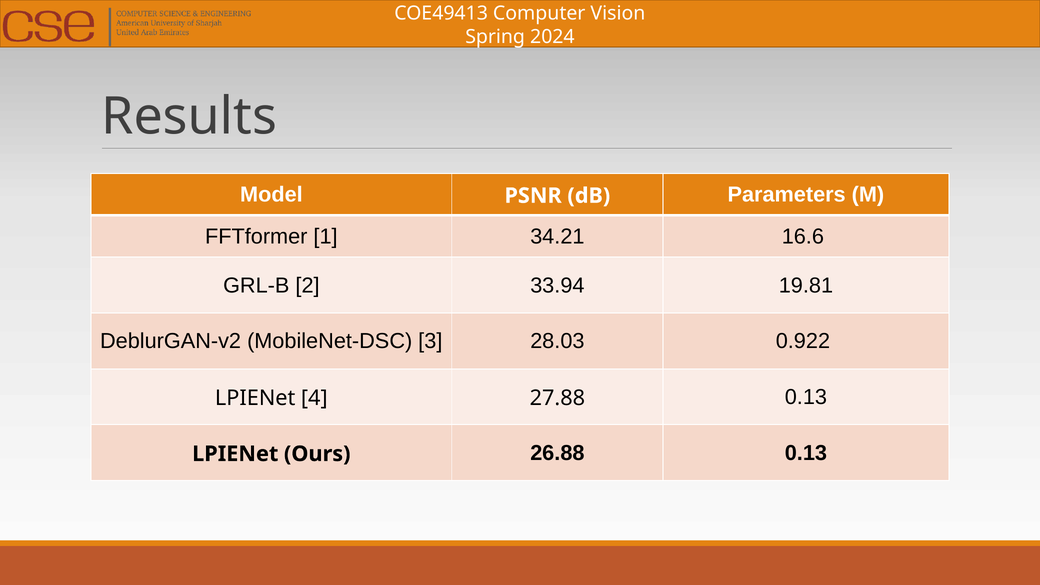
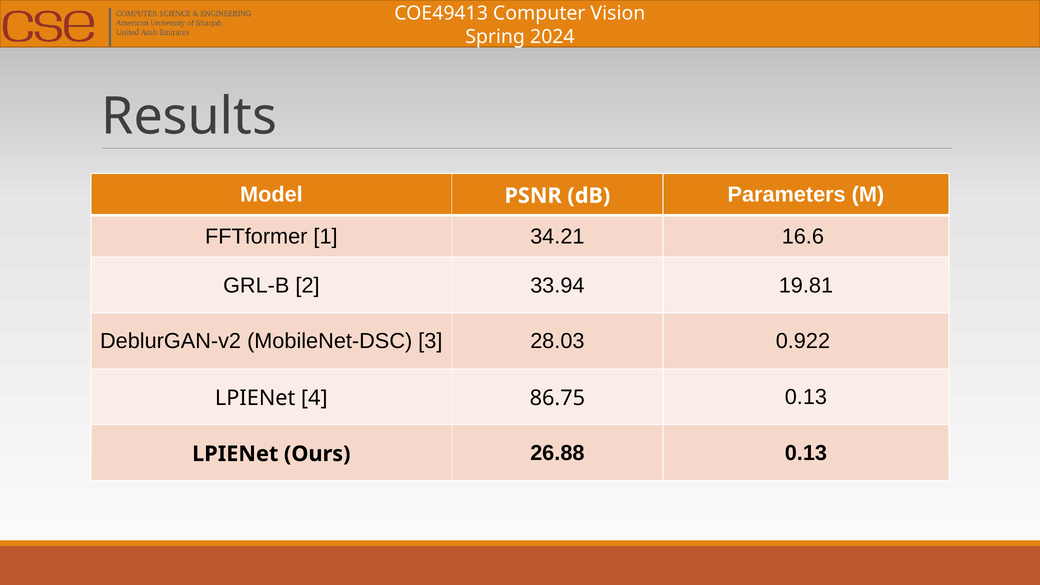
27.88: 27.88 -> 86.75
